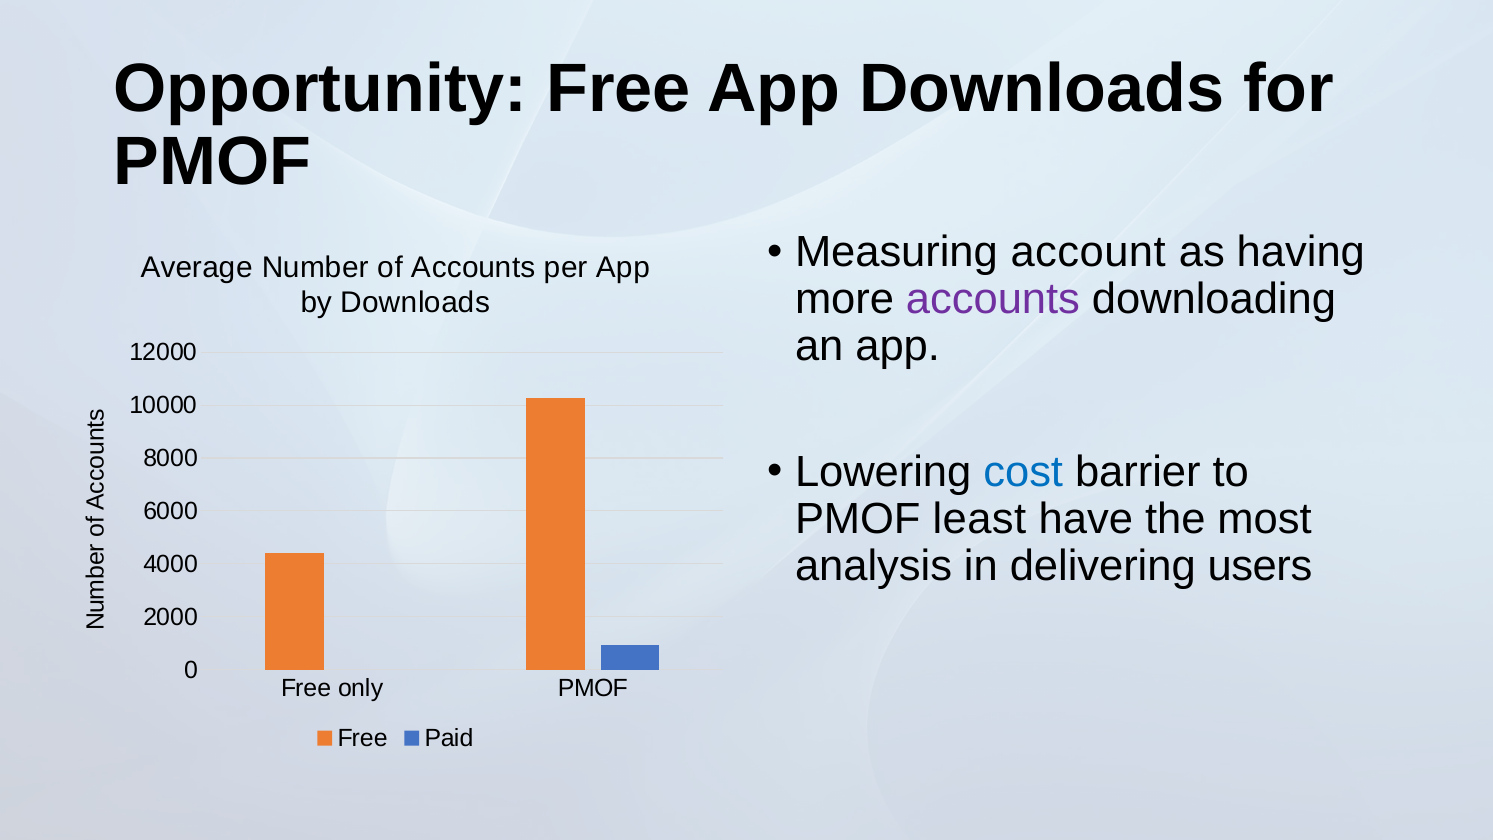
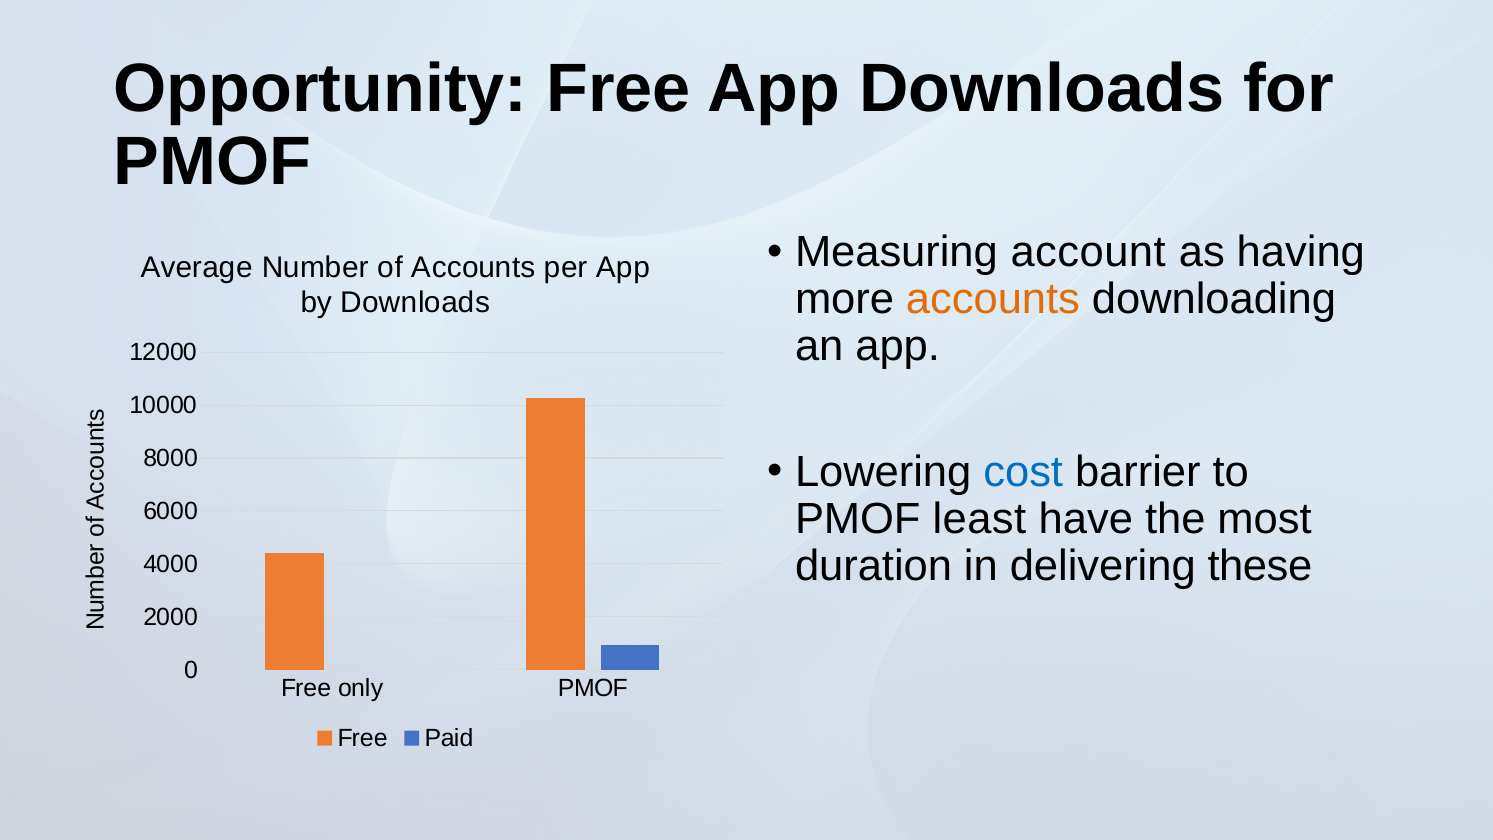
accounts at (993, 299) colour: purple -> orange
analysis: analysis -> duration
users: users -> these
